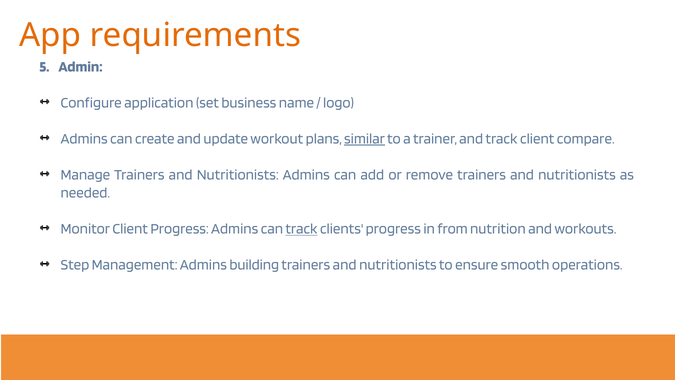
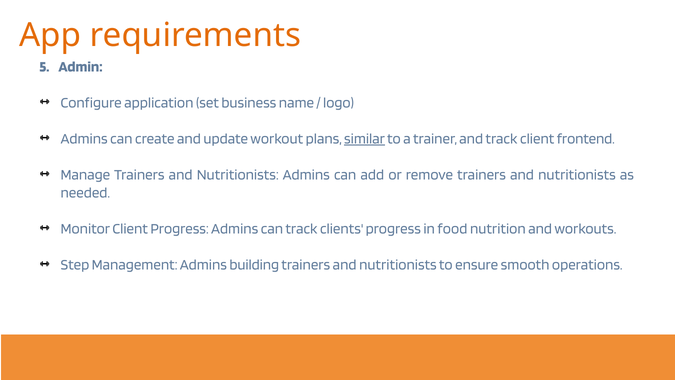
compare: compare -> frontend
track at (301, 229) underline: present -> none
from: from -> food
